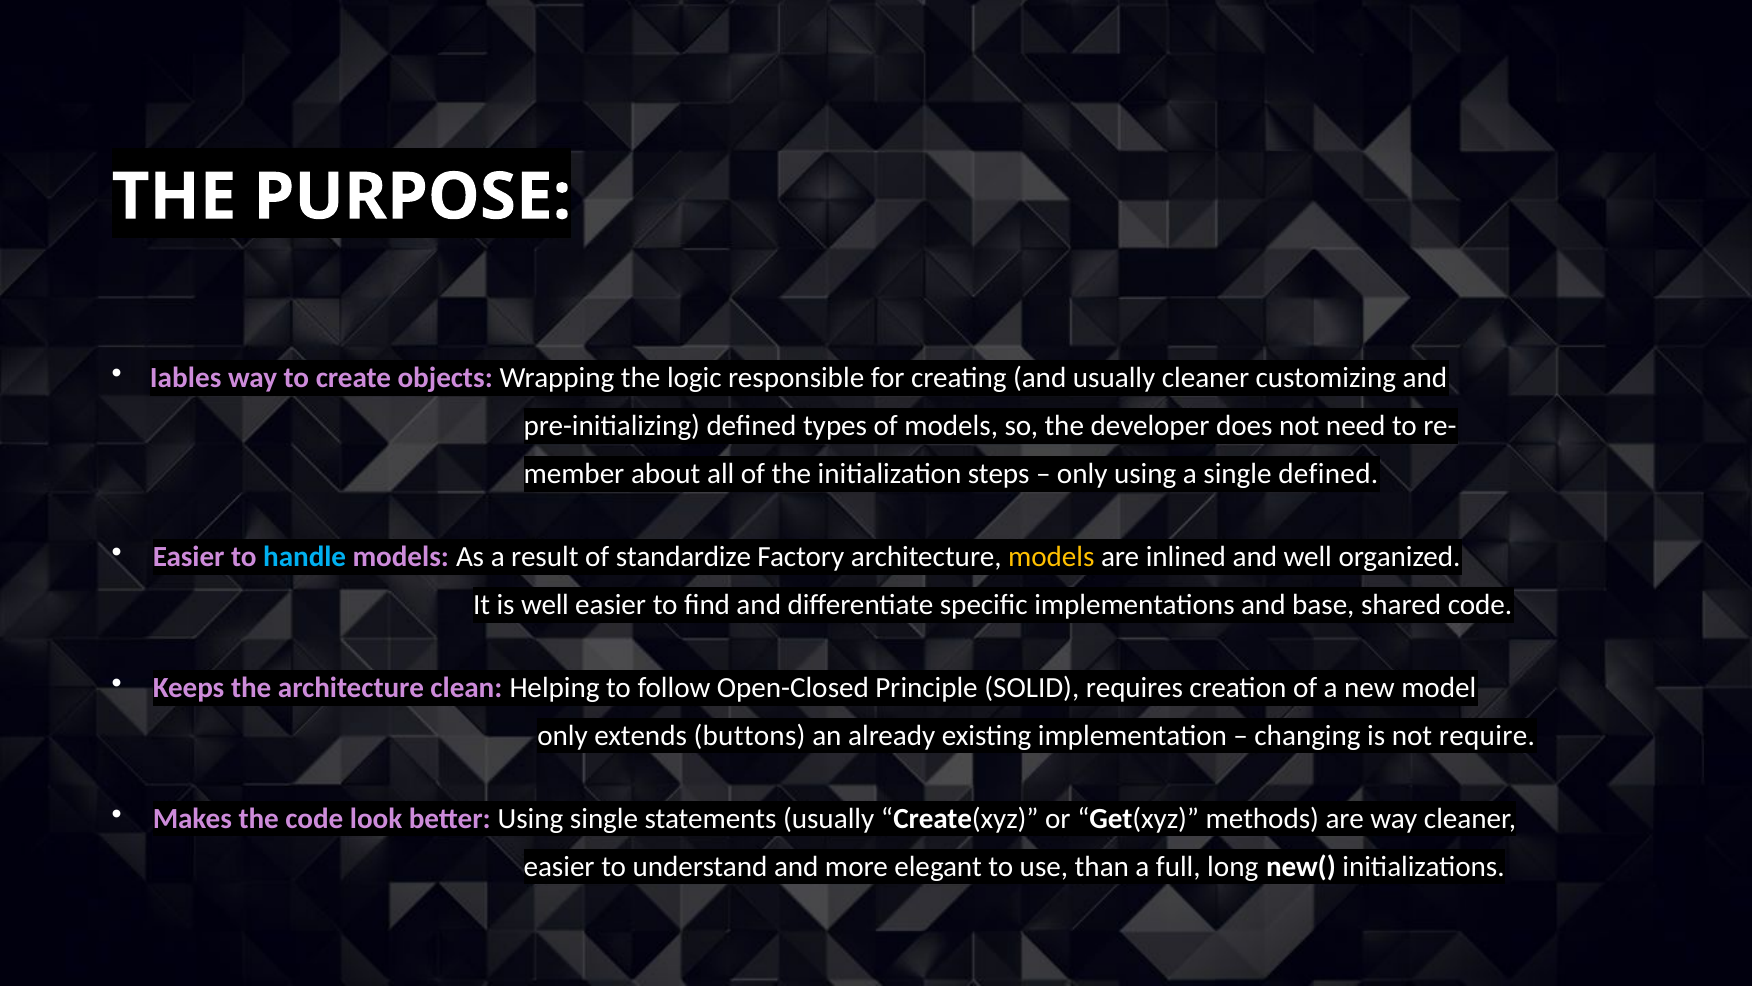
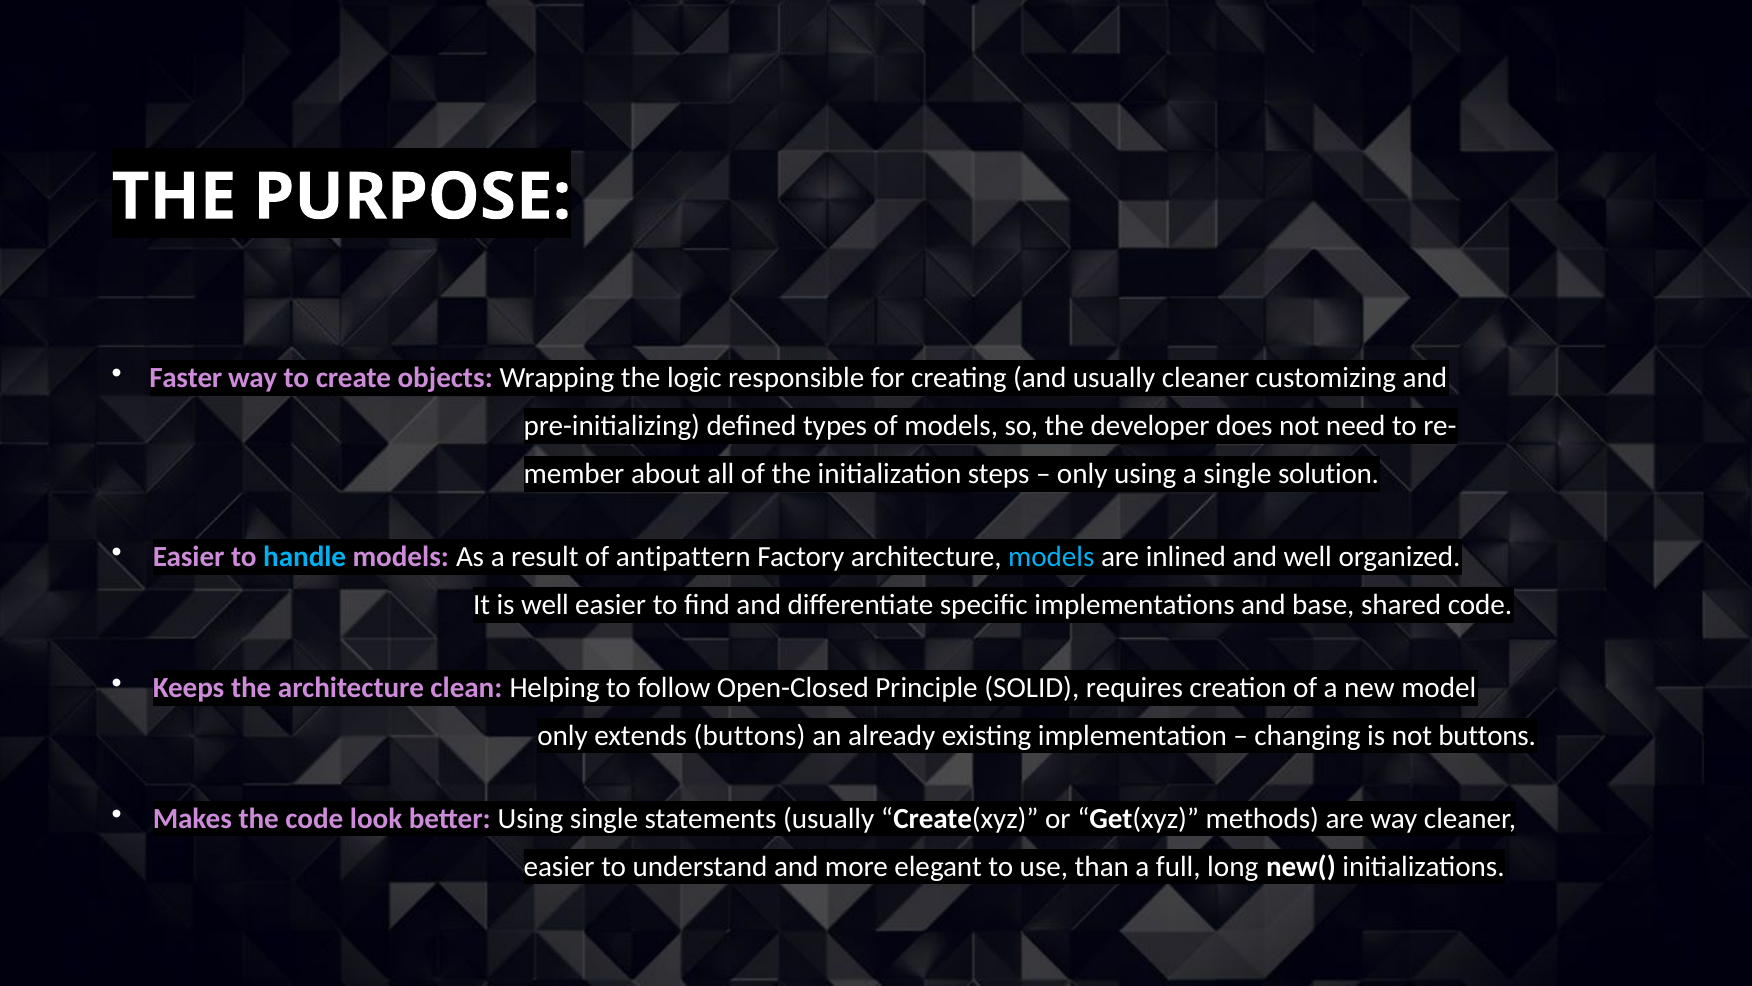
Iables: Iables -> Faster
single defined: defined -> solution
standardize: standardize -> antipattern
models at (1051, 557) colour: yellow -> light blue
not require: require -> buttons
